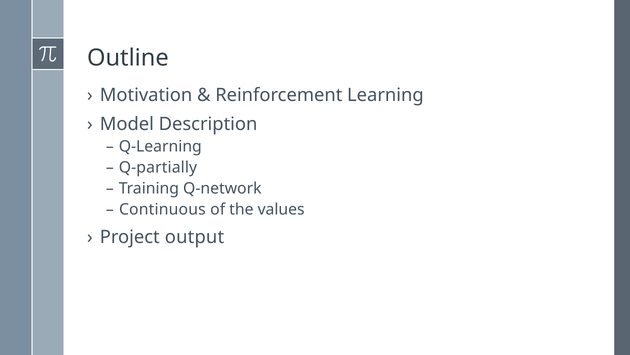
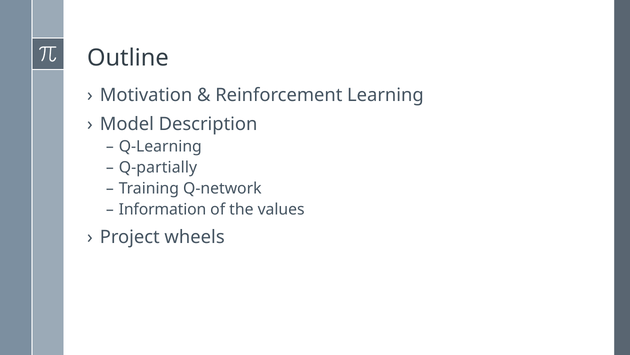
Continuous: Continuous -> Information
output: output -> wheels
